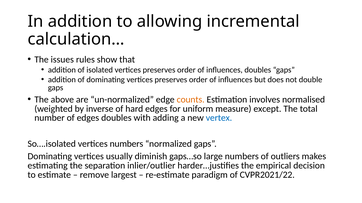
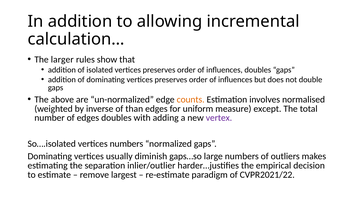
issues: issues -> larger
hard: hard -> than
vertex colour: blue -> purple
